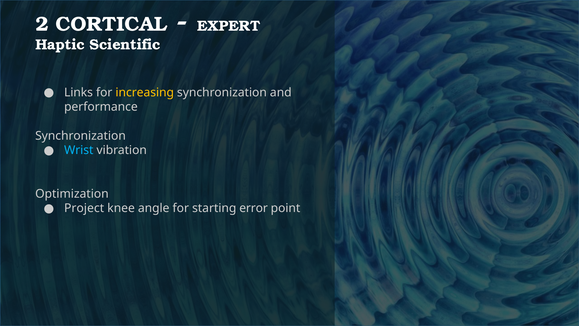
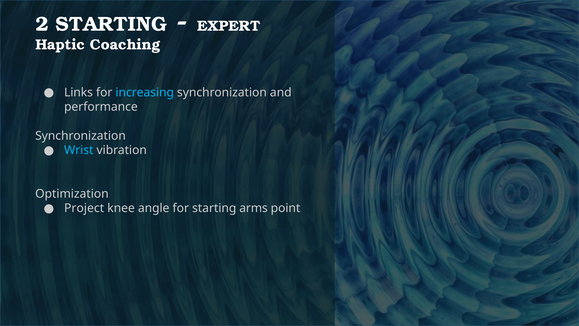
2 CORTICAL: CORTICAL -> STARTING
Scientific: Scientific -> Coaching
increasing colour: yellow -> light blue
error: error -> arms
